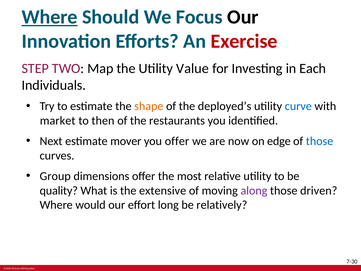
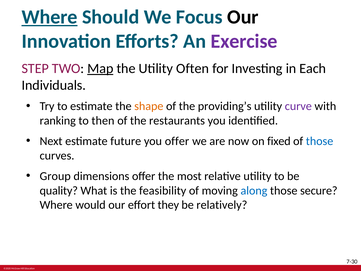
Exercise colour: red -> purple
Map underline: none -> present
Value: Value -> Often
deployed’s: deployed’s -> providing’s
curve colour: blue -> purple
market: market -> ranking
mover: mover -> future
edge: edge -> fixed
extensive: extensive -> feasibility
along colour: purple -> blue
driven: driven -> secure
long: long -> they
